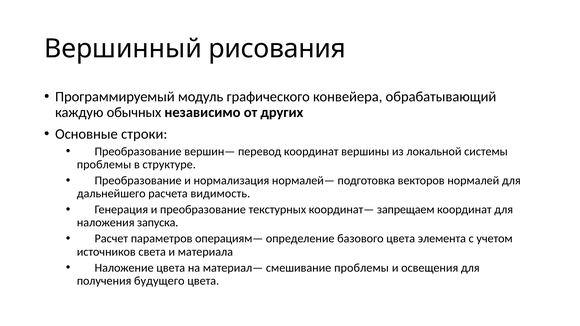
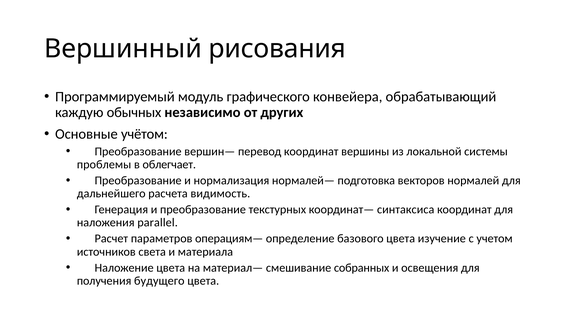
строки: строки -> учётом
структуре: структуре -> облегчает
запрещаем: запрещаем -> синтаксиса
запуска: запуска -> parallel
элемента: элемента -> изучение
смешивание проблемы: проблемы -> собранных
